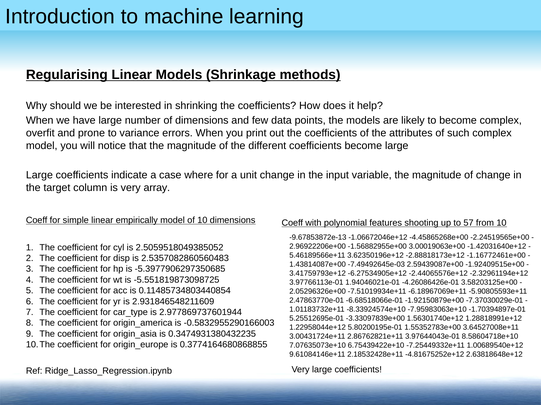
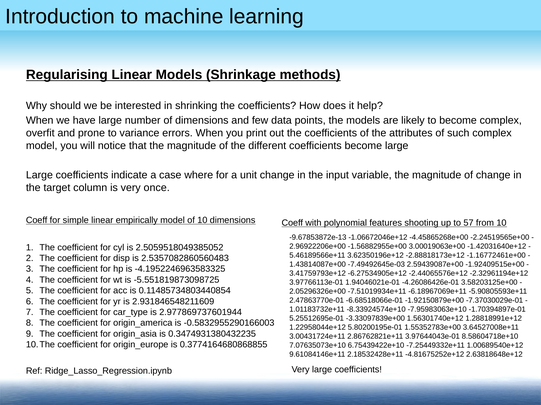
array: array -> once
-5.3977906297350685: -5.3977906297350685 -> -4.1952246963583325
